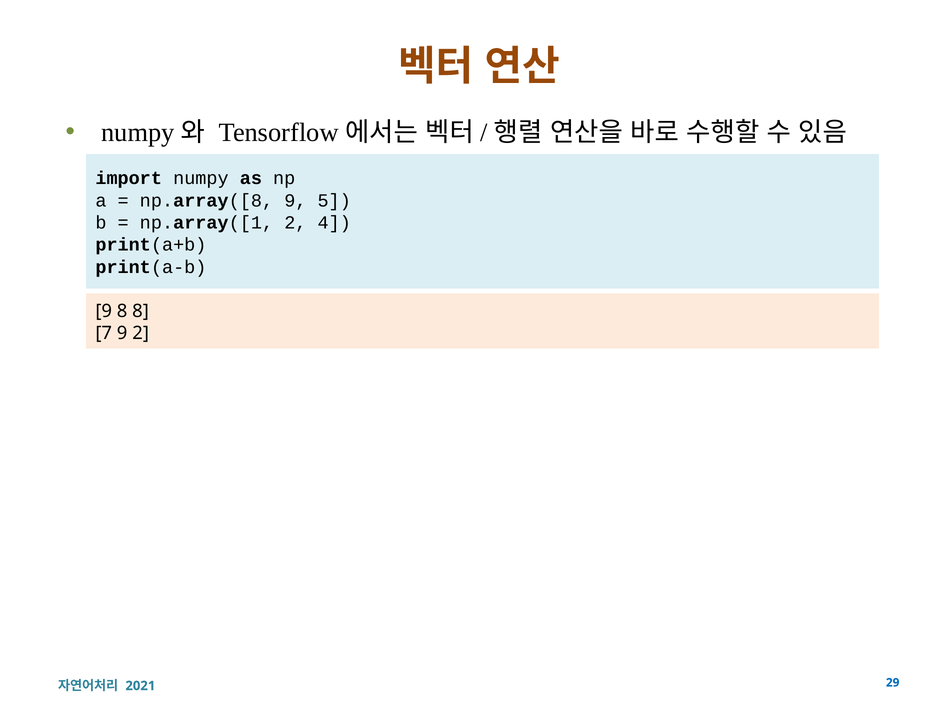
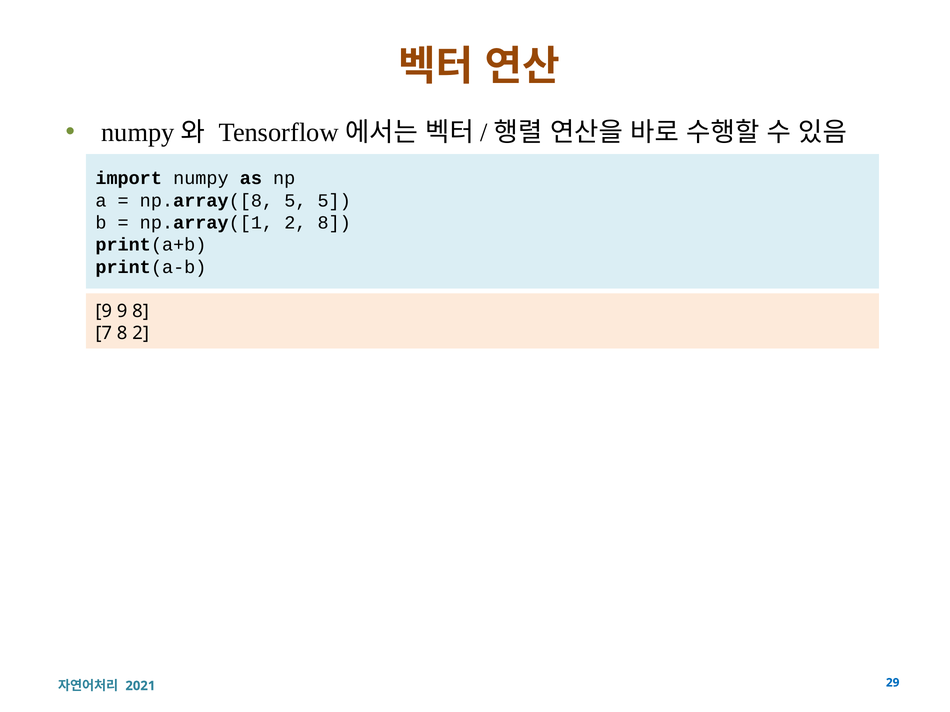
np.array([8 9: 9 -> 5
2 4: 4 -> 8
9 8: 8 -> 9
7 9: 9 -> 8
